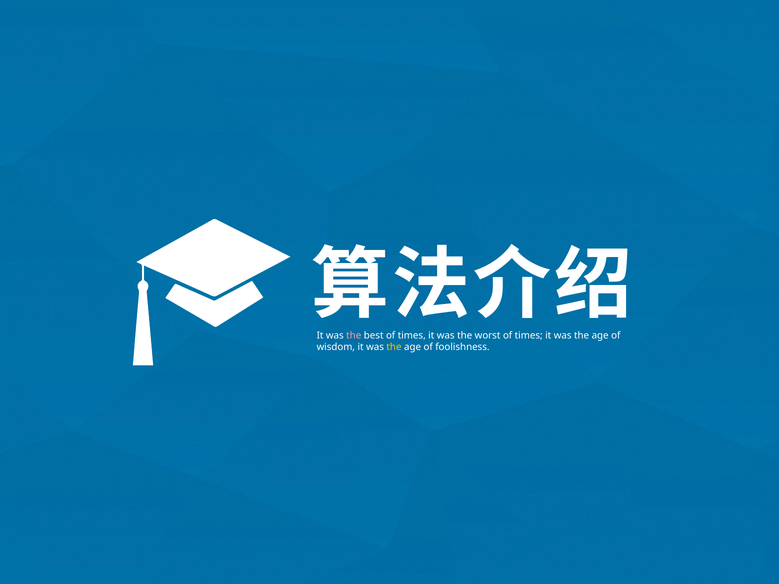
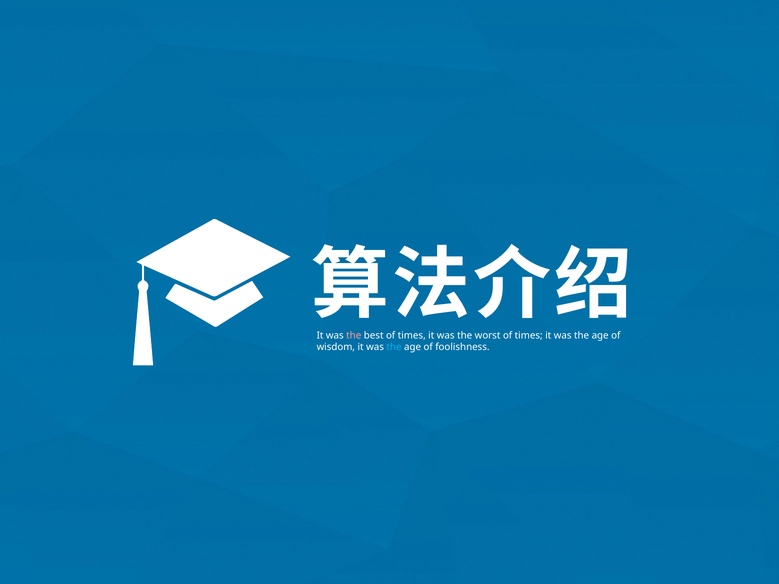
the at (394, 347) colour: yellow -> light blue
